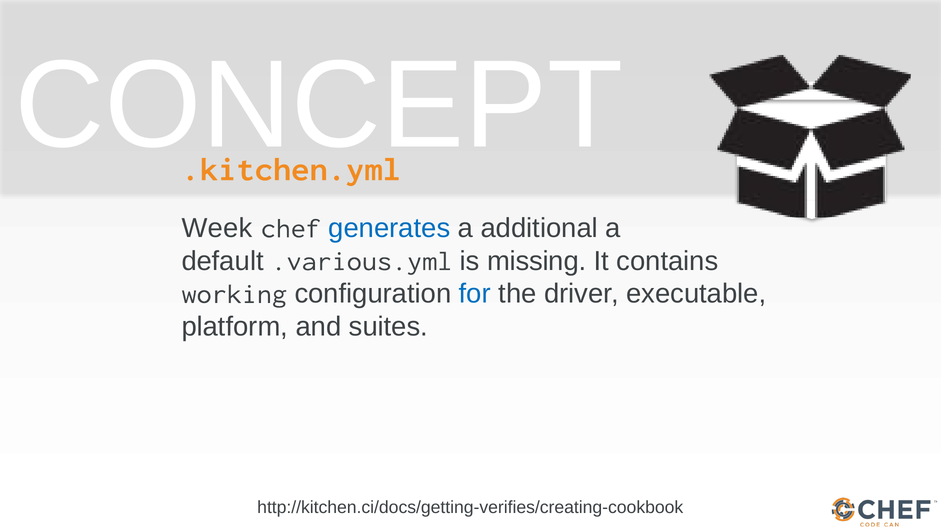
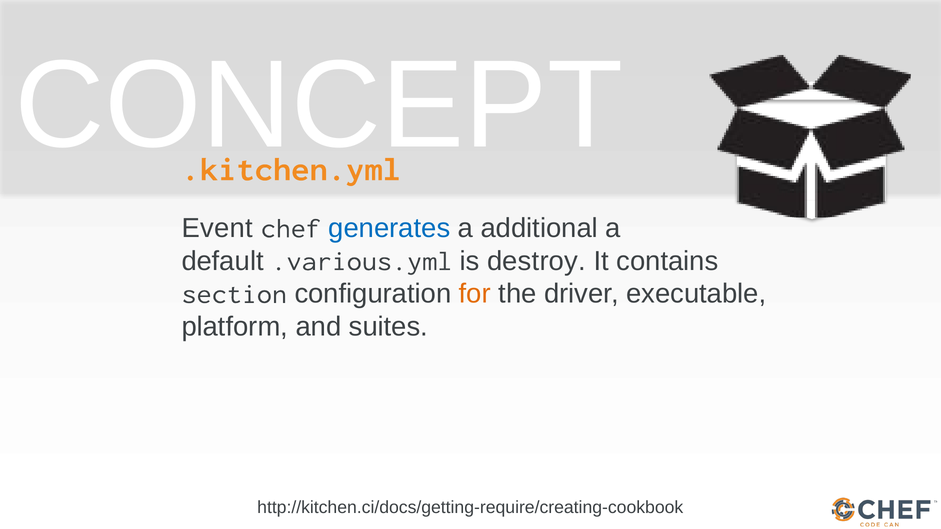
Week: Week -> Event
missing: missing -> destroy
working: working -> section
for colour: blue -> orange
http://kitchen.ci/docs/getting-verifies/creating-cookbook: http://kitchen.ci/docs/getting-verifies/creating-cookbook -> http://kitchen.ci/docs/getting-require/creating-cookbook
